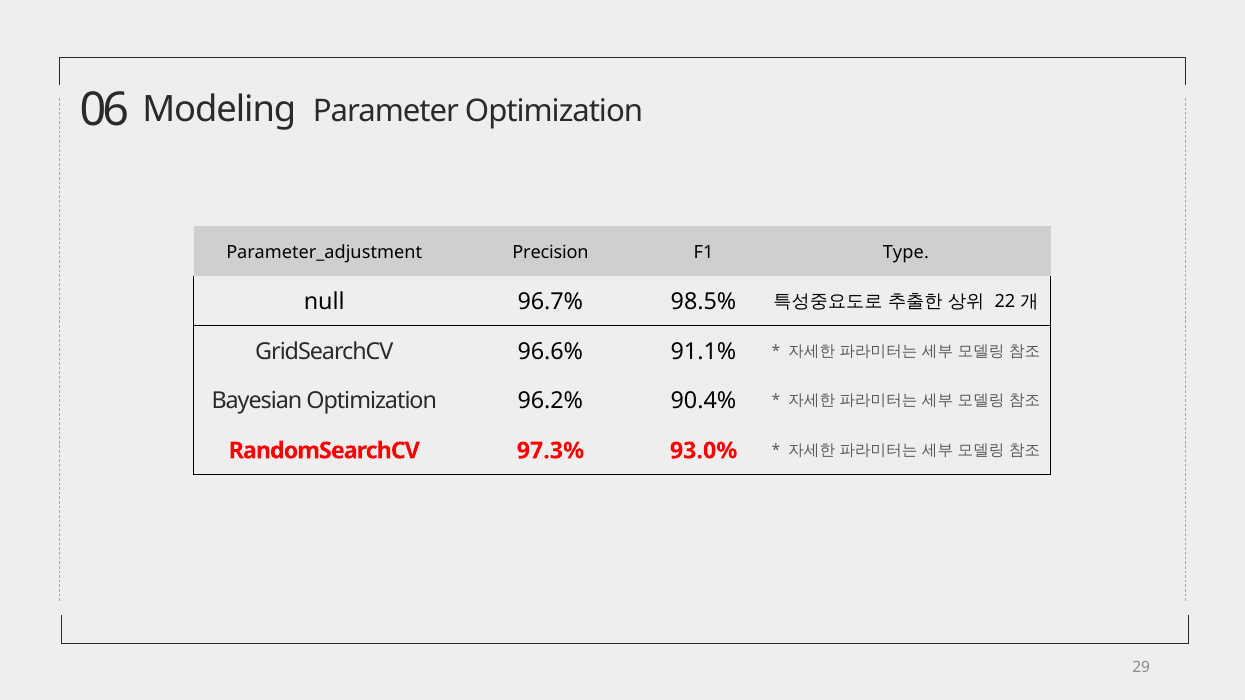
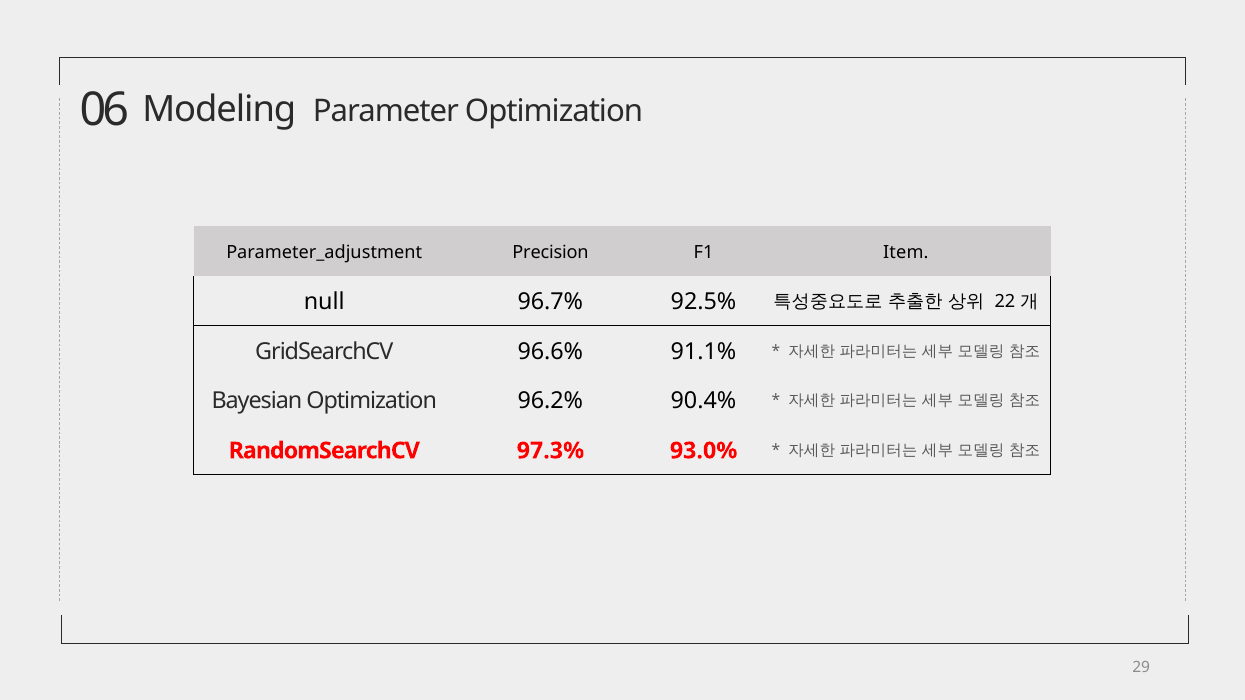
Type: Type -> Item
98.5%: 98.5% -> 92.5%
